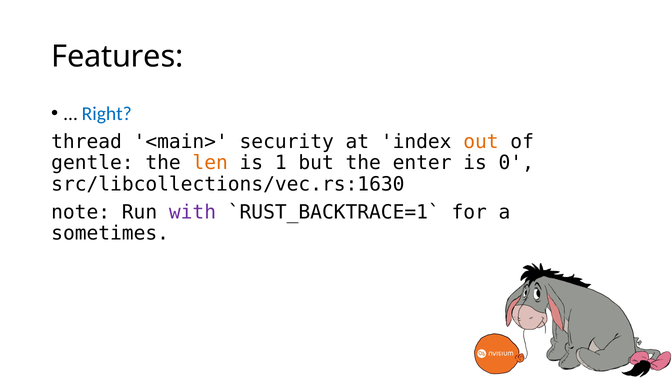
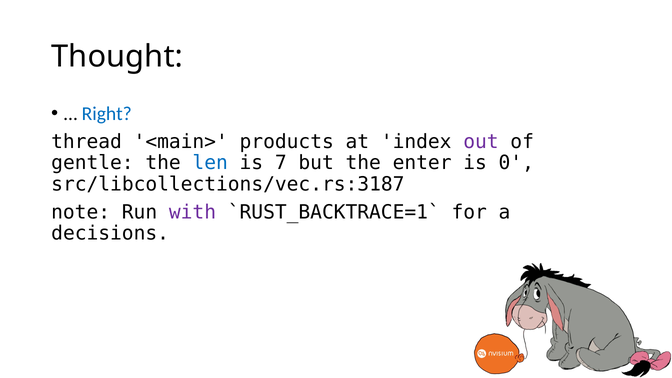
Features: Features -> Thought
security: security -> products
out colour: orange -> purple
len colour: orange -> blue
1: 1 -> 7
src/libcollections/vec.rs:1630: src/libcollections/vec.rs:1630 -> src/libcollections/vec.rs:3187
sometimes: sometimes -> decisions
